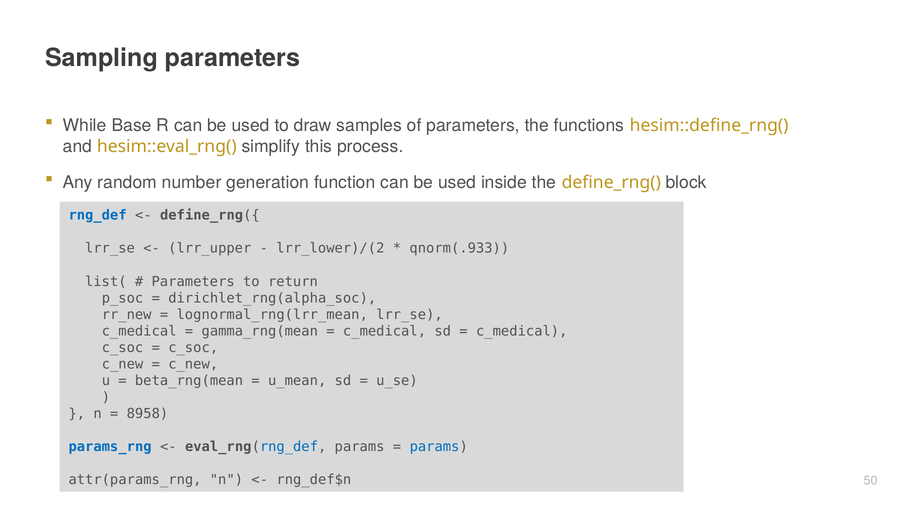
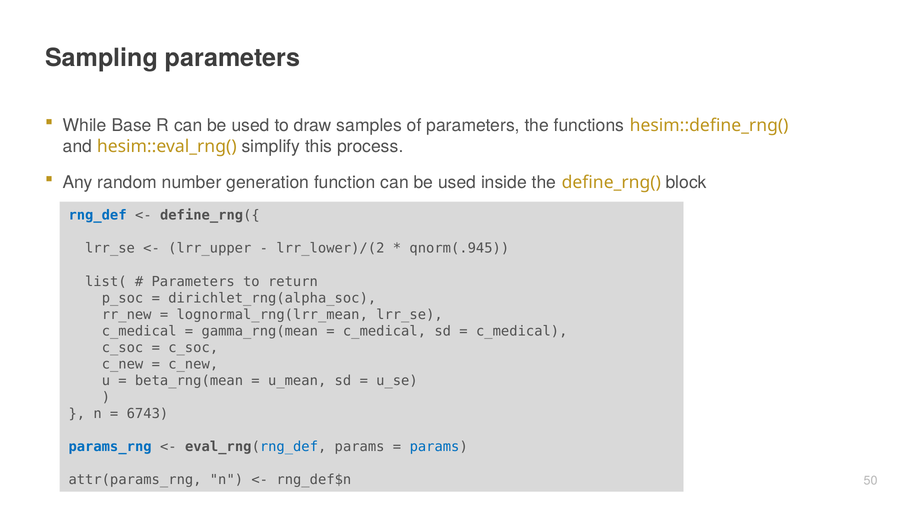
qnorm(.933: qnorm(.933 -> qnorm(.945
8958: 8958 -> 6743
